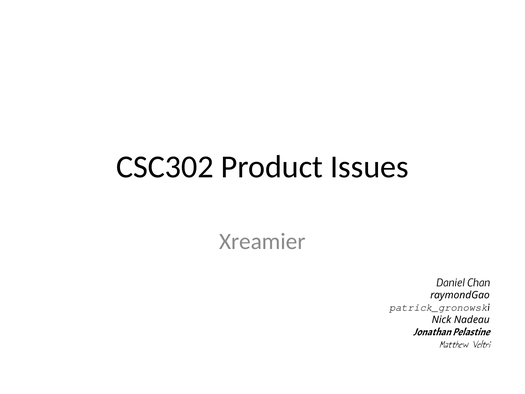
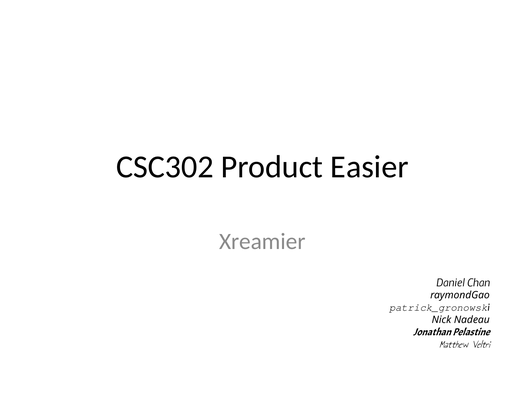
Issues: Issues -> Easier
